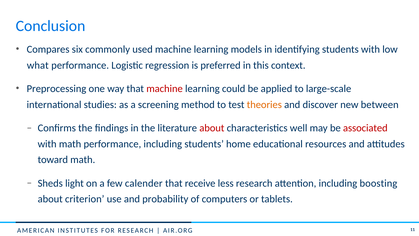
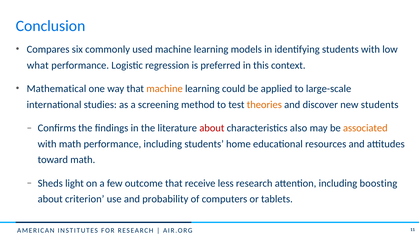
Preprocessing: Preprocessing -> Mathematical
machine at (165, 89) colour: red -> orange
new between: between -> students
well: well -> also
associated colour: red -> orange
calender: calender -> outcome
